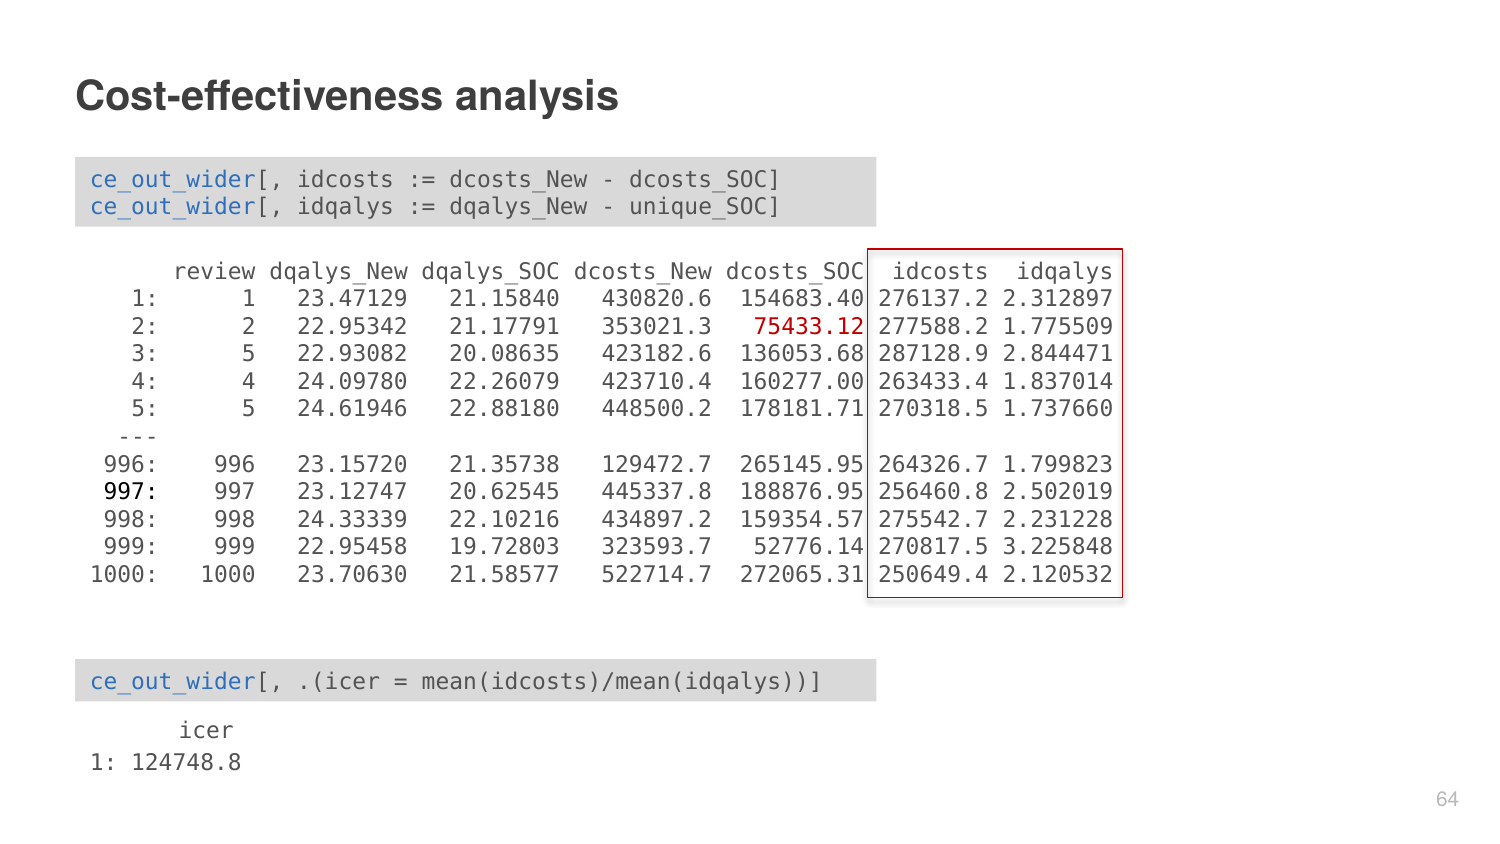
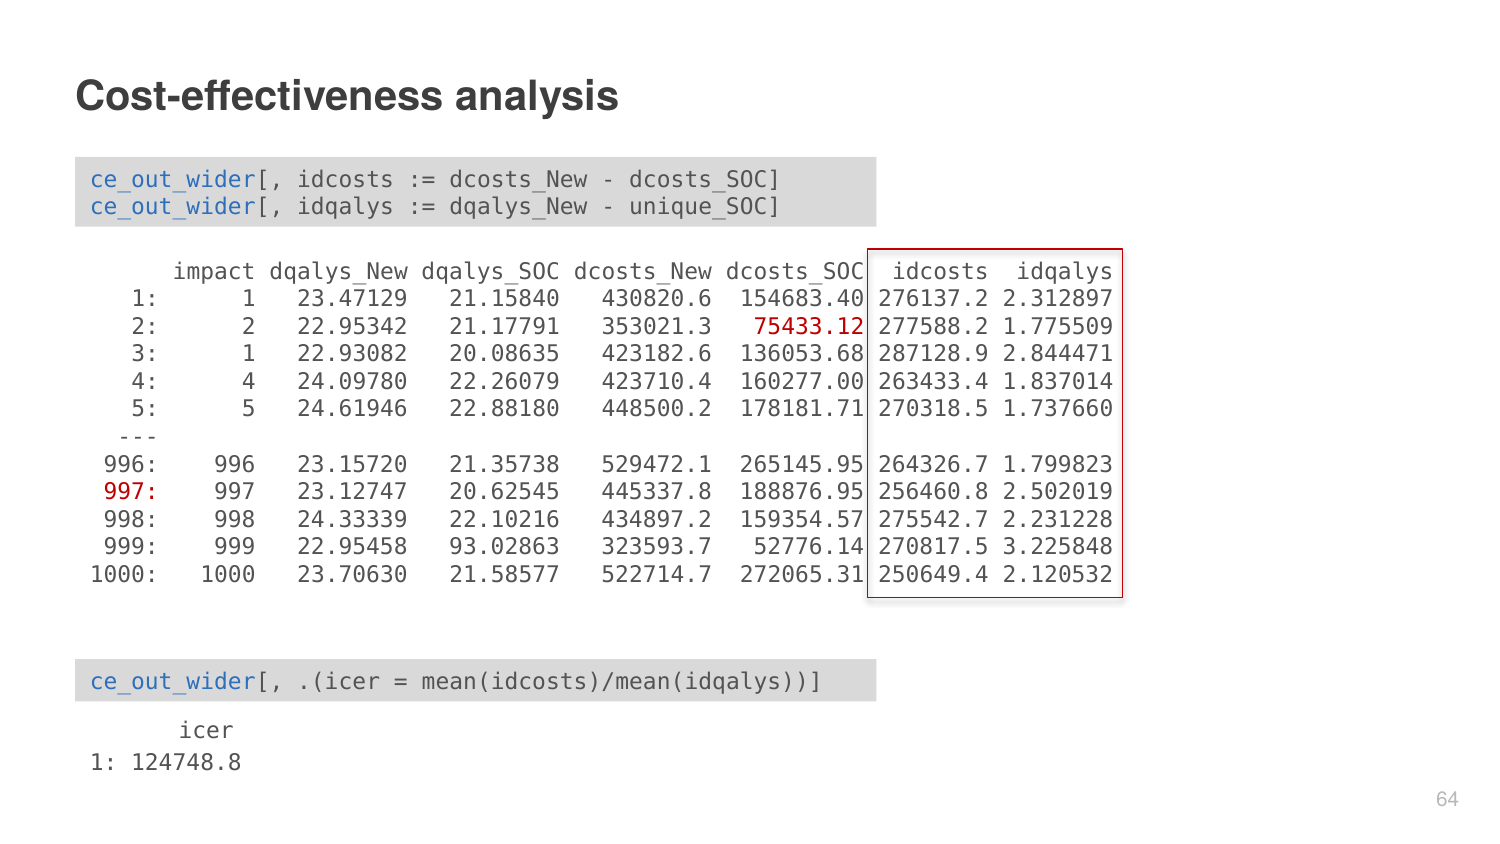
review: review -> impact
3 5: 5 -> 1
129472.7: 129472.7 -> 529472.1
997 at (131, 492) colour: black -> red
19.72803: 19.72803 -> 93.02863
